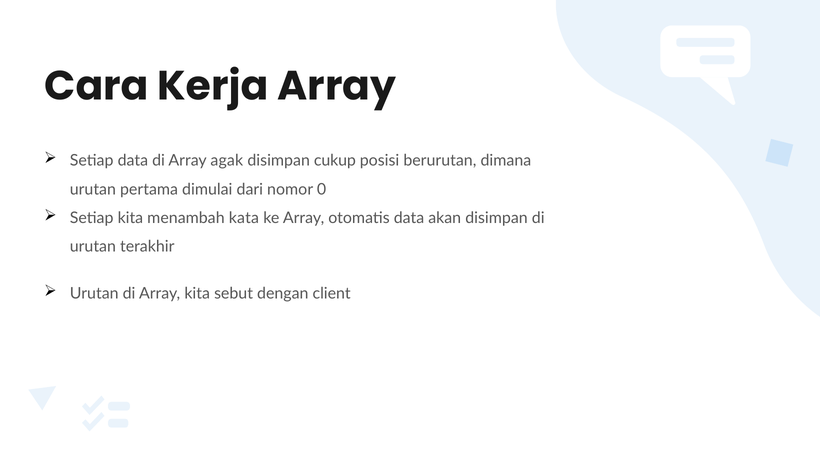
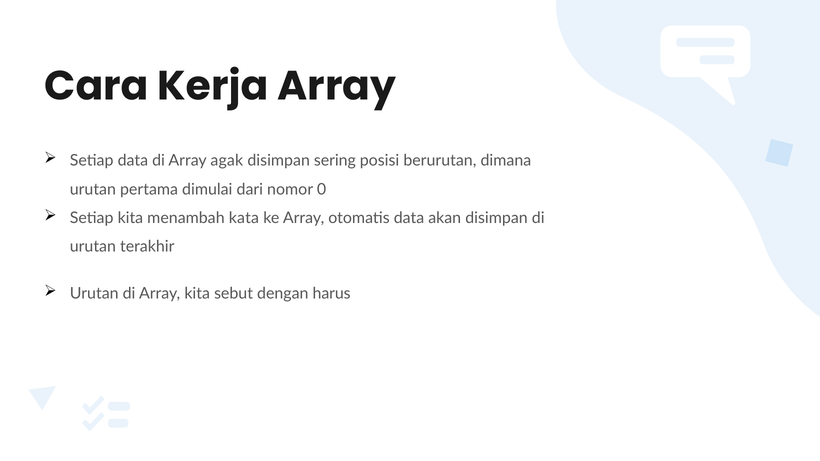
cukup: cukup -> sering
client: client -> harus
